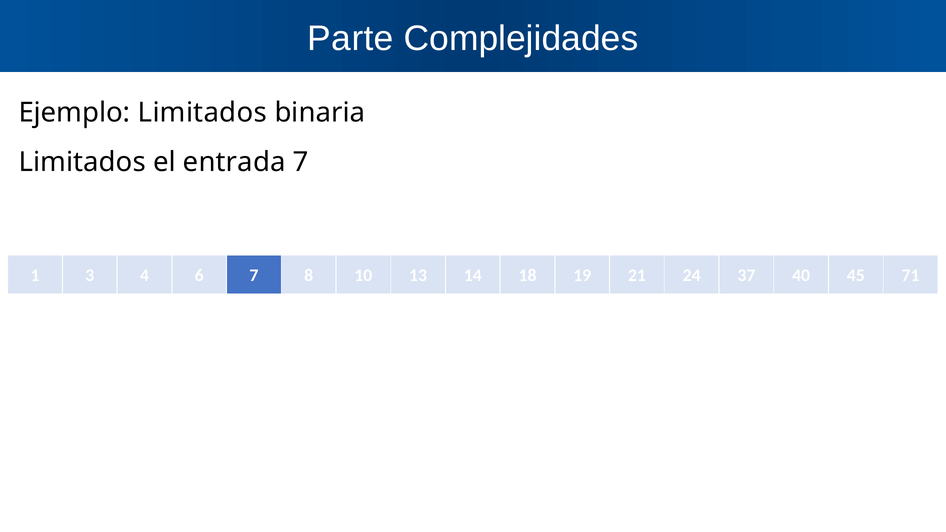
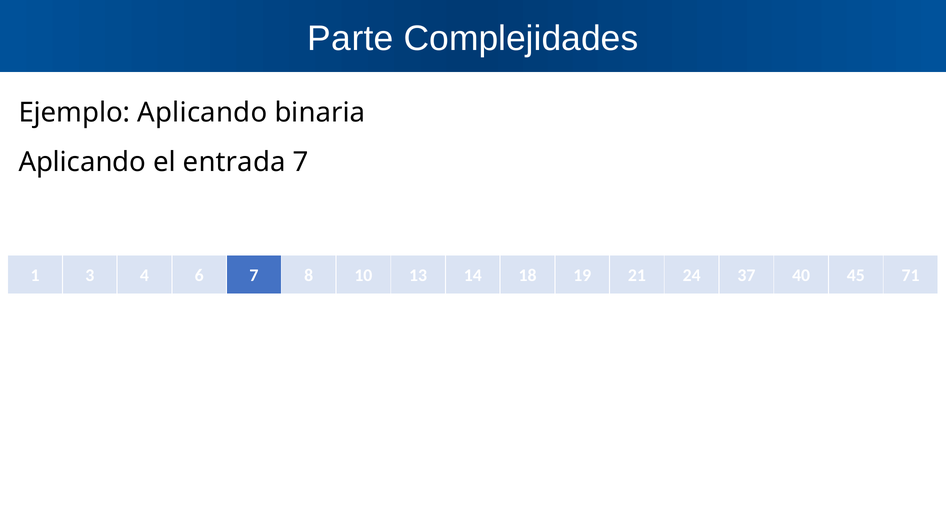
Ejemplo Limitados: Limitados -> Aplicando
Limitados at (82, 162): Limitados -> Aplicando
